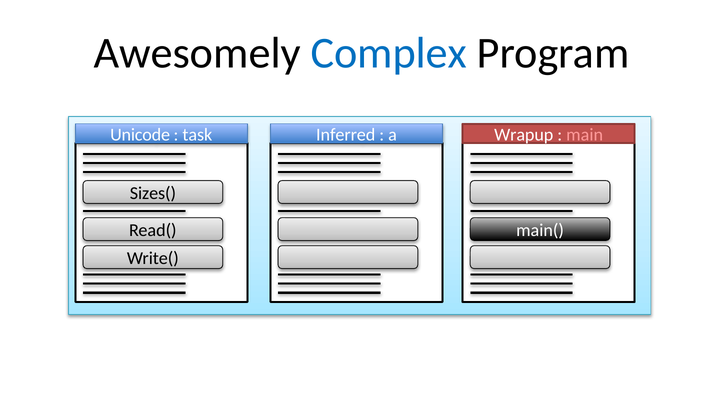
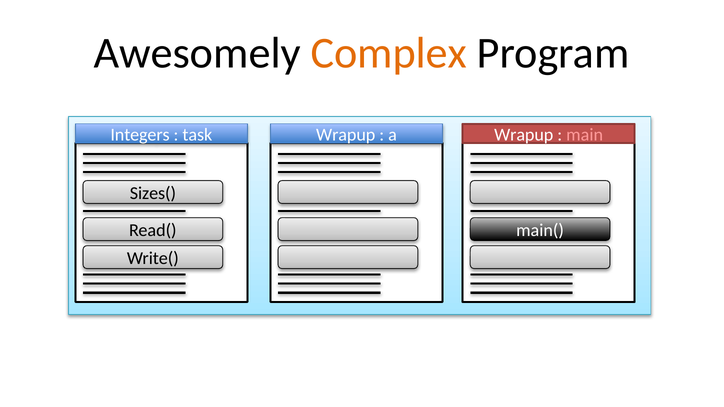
Complex colour: blue -> orange
Unicode: Unicode -> Integers
task Inferred: Inferred -> Wrapup
